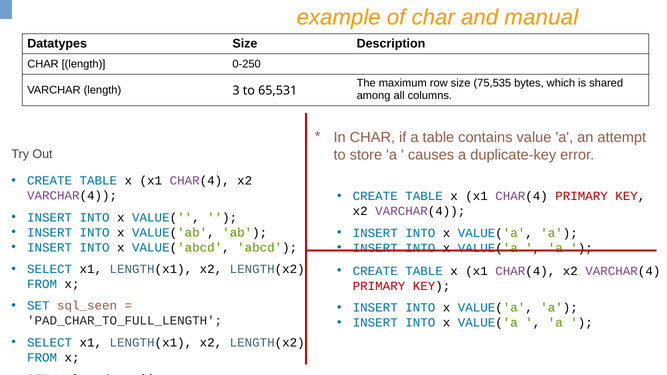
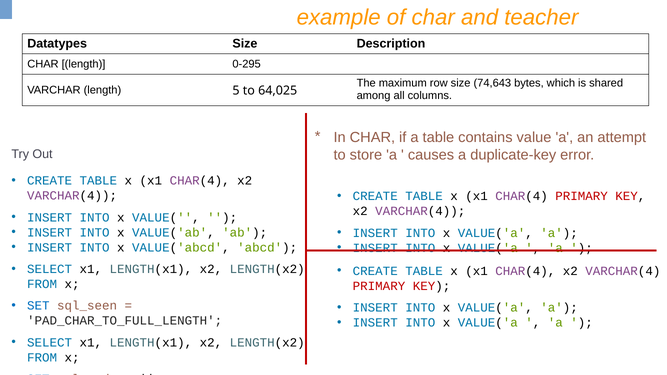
manual: manual -> teacher
0-250: 0-250 -> 0-295
75,535: 75,535 -> 74,643
3: 3 -> 5
65,531: 65,531 -> 64,025
